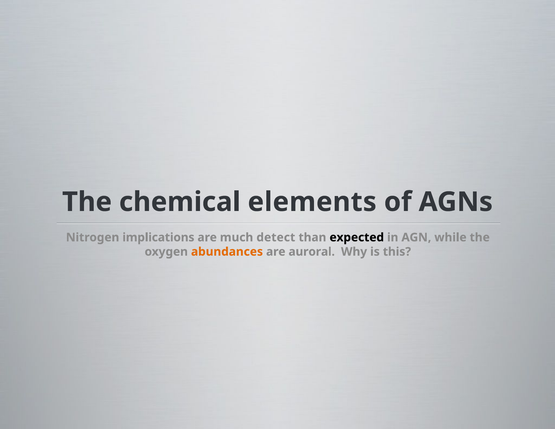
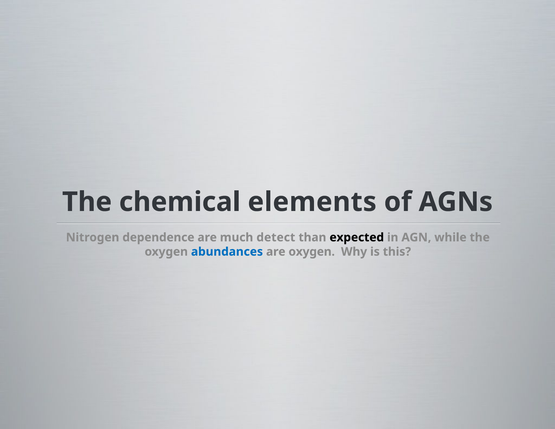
implications: implications -> dependence
abundances colour: orange -> blue
are auroral: auroral -> oxygen
